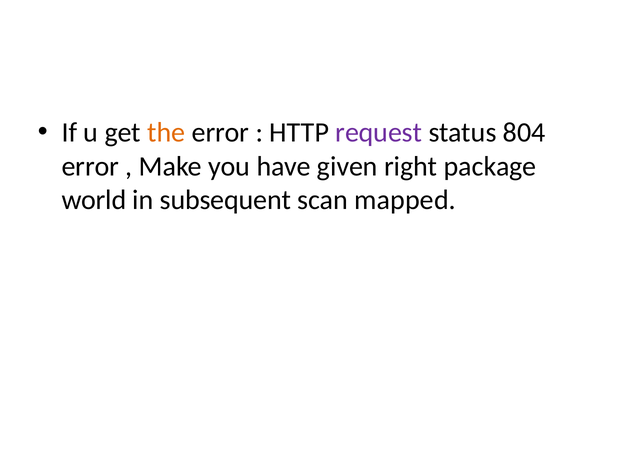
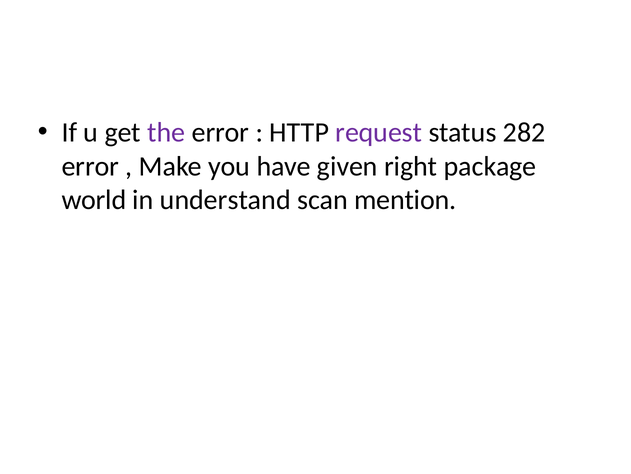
the colour: orange -> purple
804: 804 -> 282
subsequent: subsequent -> understand
mapped: mapped -> mention
